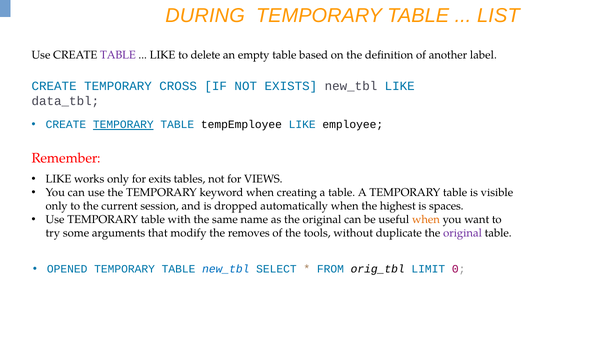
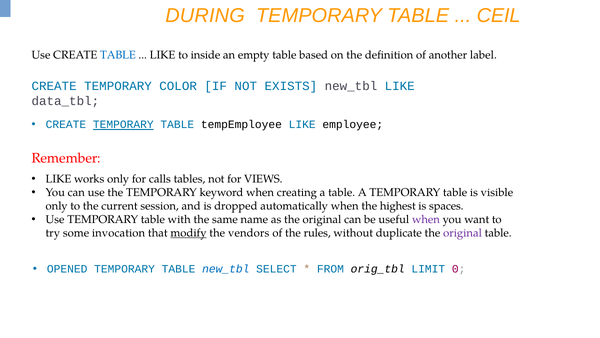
LIST: LIST -> CEIL
TABLE at (118, 55) colour: purple -> blue
delete: delete -> inside
CROSS: CROSS -> COLOR
exits: exits -> calls
when at (426, 219) colour: orange -> purple
arguments: arguments -> invocation
modify underline: none -> present
removes: removes -> vendors
tools: tools -> rules
